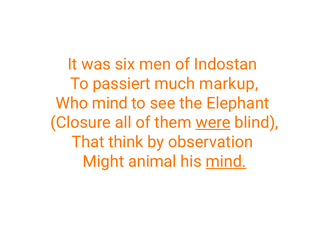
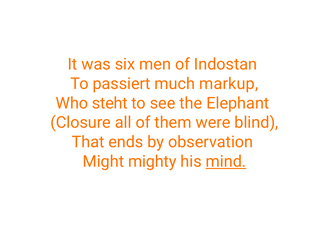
Who mind: mind -> steht
were underline: present -> none
think: think -> ends
animal: animal -> mighty
